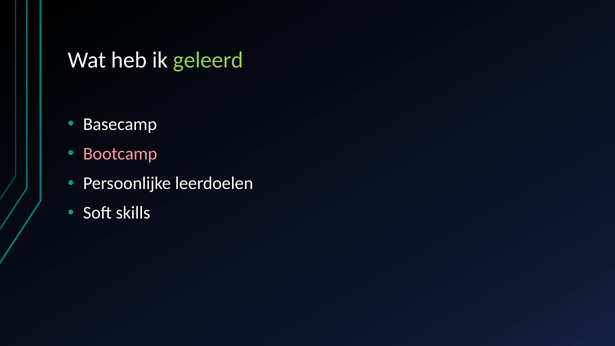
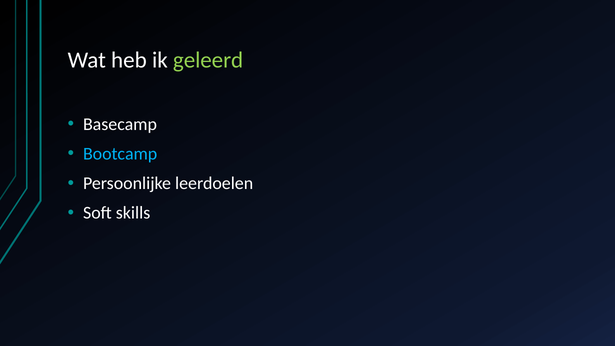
Bootcamp colour: pink -> light blue
